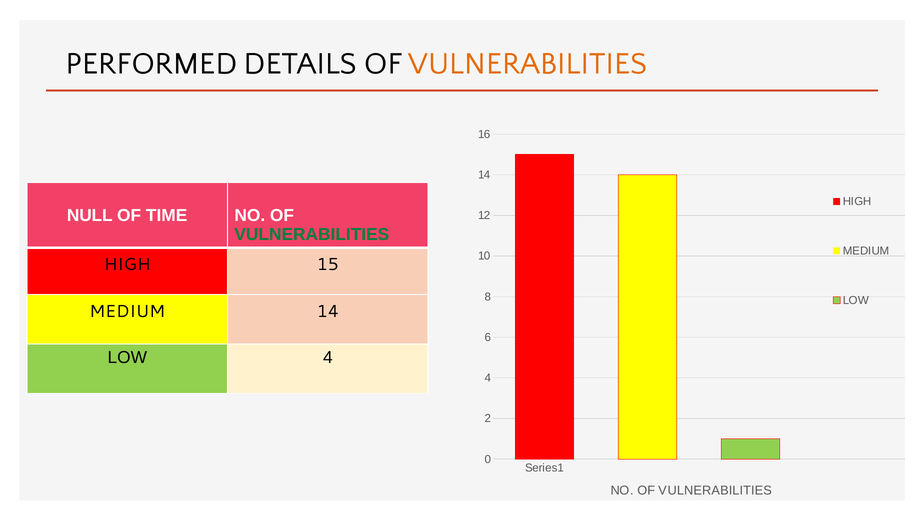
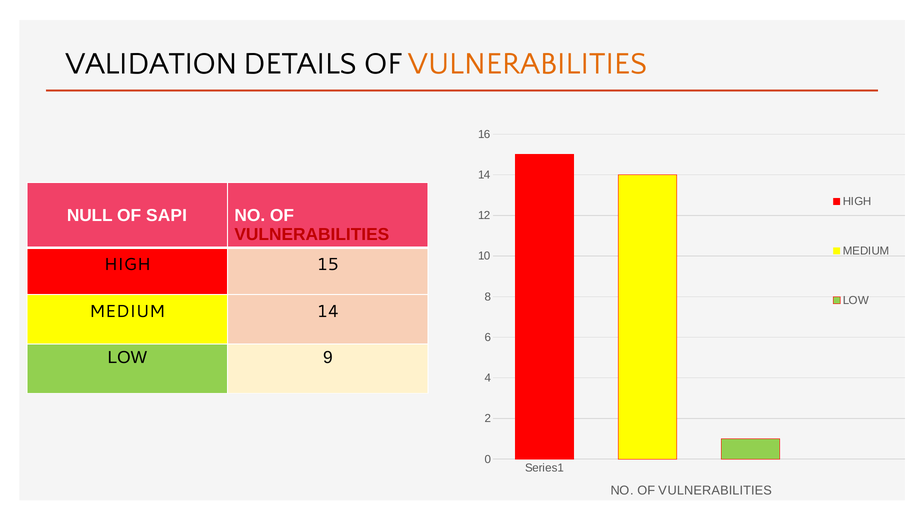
PERFORMED: PERFORMED -> VALIDATION
TIME: TIME -> SAPI
VULNERABILITIES at (312, 235) colour: green -> red
LOW 4: 4 -> 9
